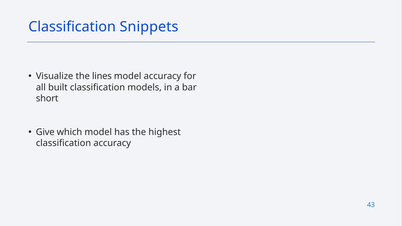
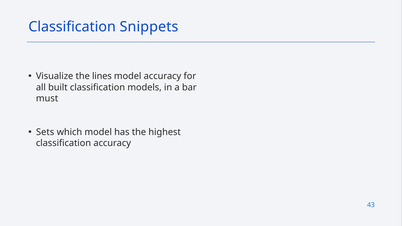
short: short -> must
Give: Give -> Sets
